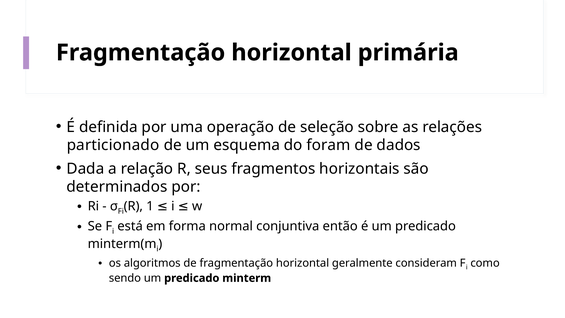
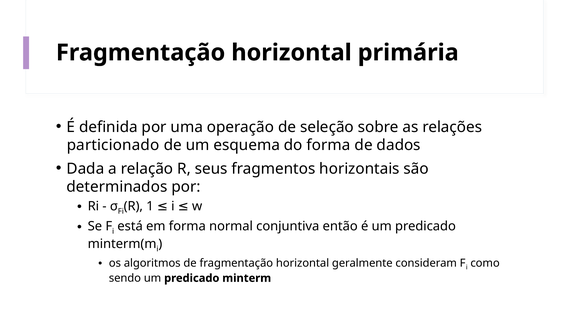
do foram: foram -> forma
